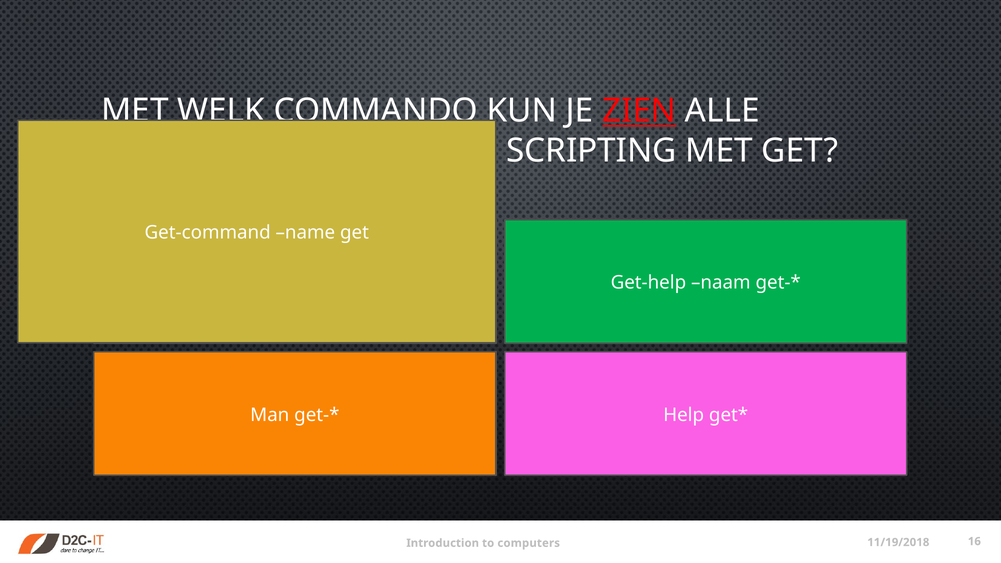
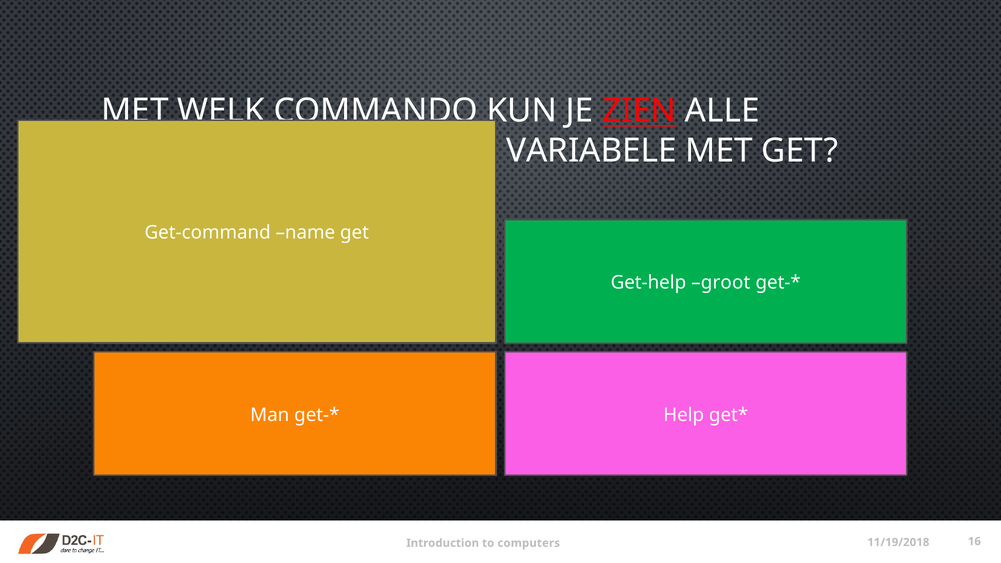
SCRIPTING: SCRIPTING -> VARIABELE
naam: naam -> groot
